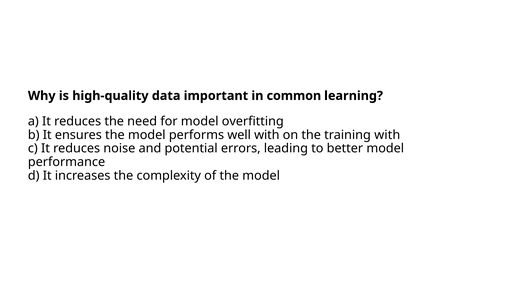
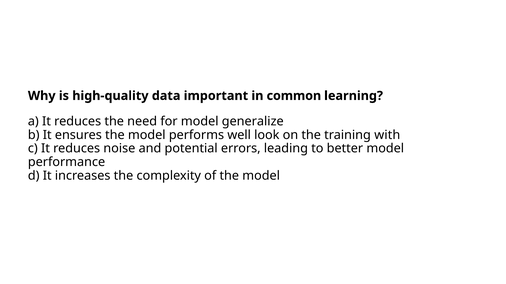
overfitting: overfitting -> generalize
well with: with -> look
